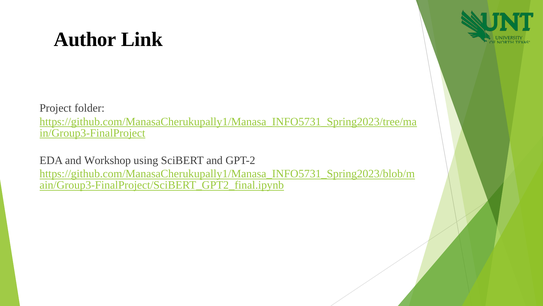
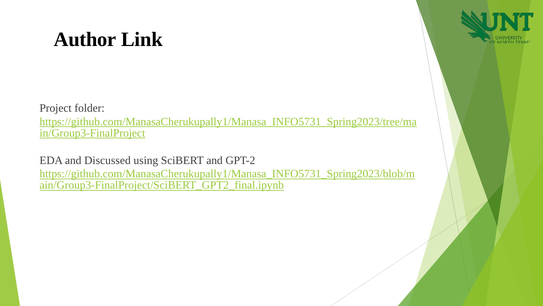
Workshop: Workshop -> Discussed
